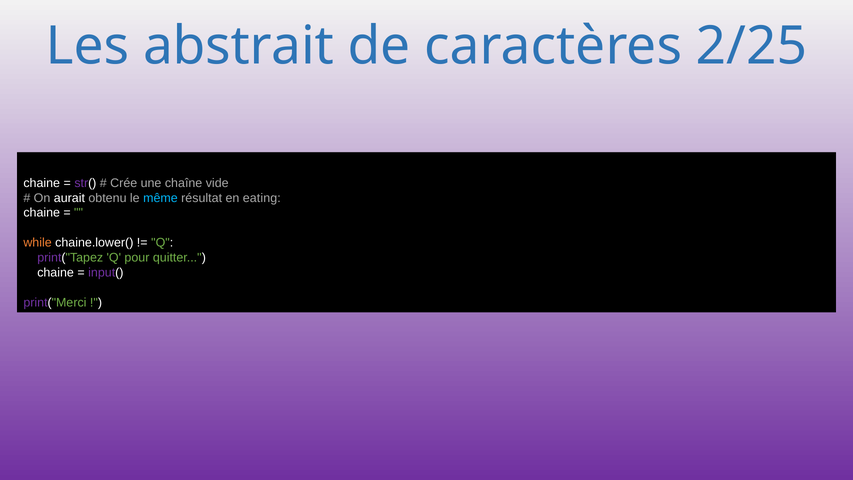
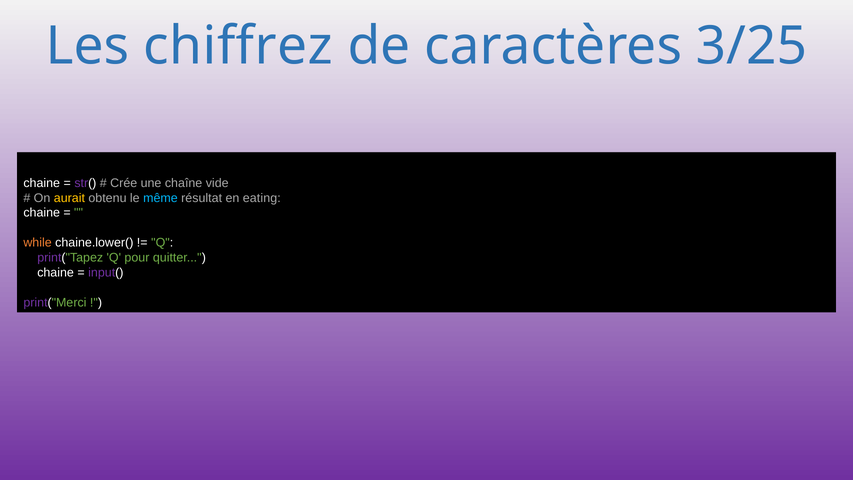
abstrait: abstrait -> chiffrez
2/25: 2/25 -> 3/25
aurait colour: white -> yellow
